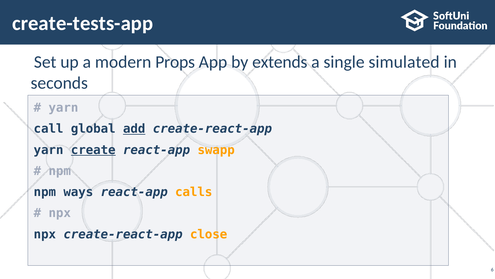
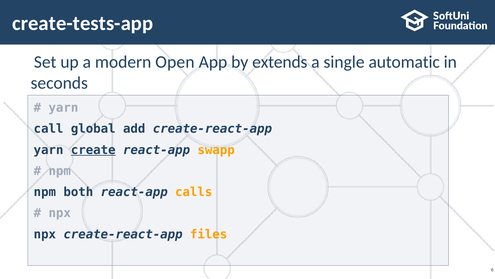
Props: Props -> Open
simulated: simulated -> automatic
add underline: present -> none
ways: ways -> both
close: close -> files
